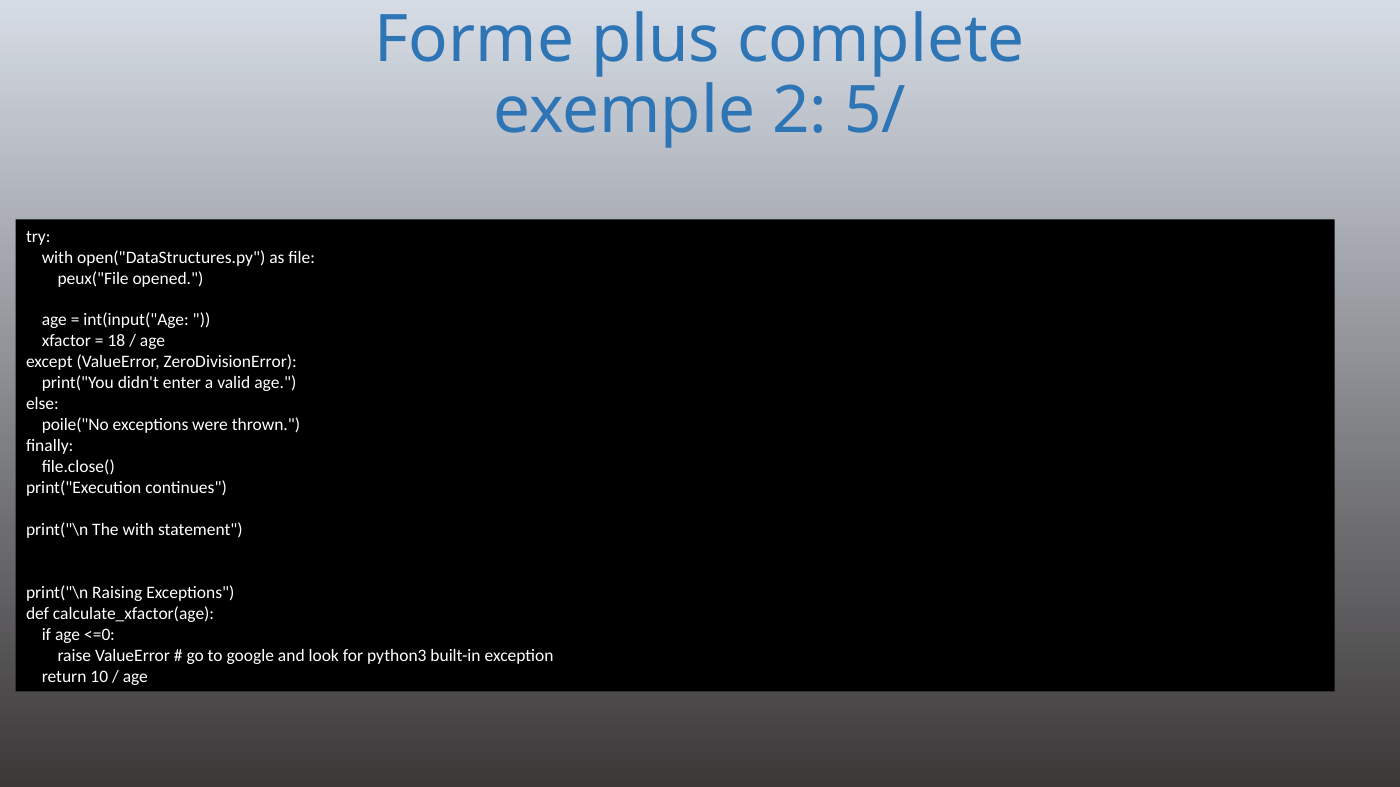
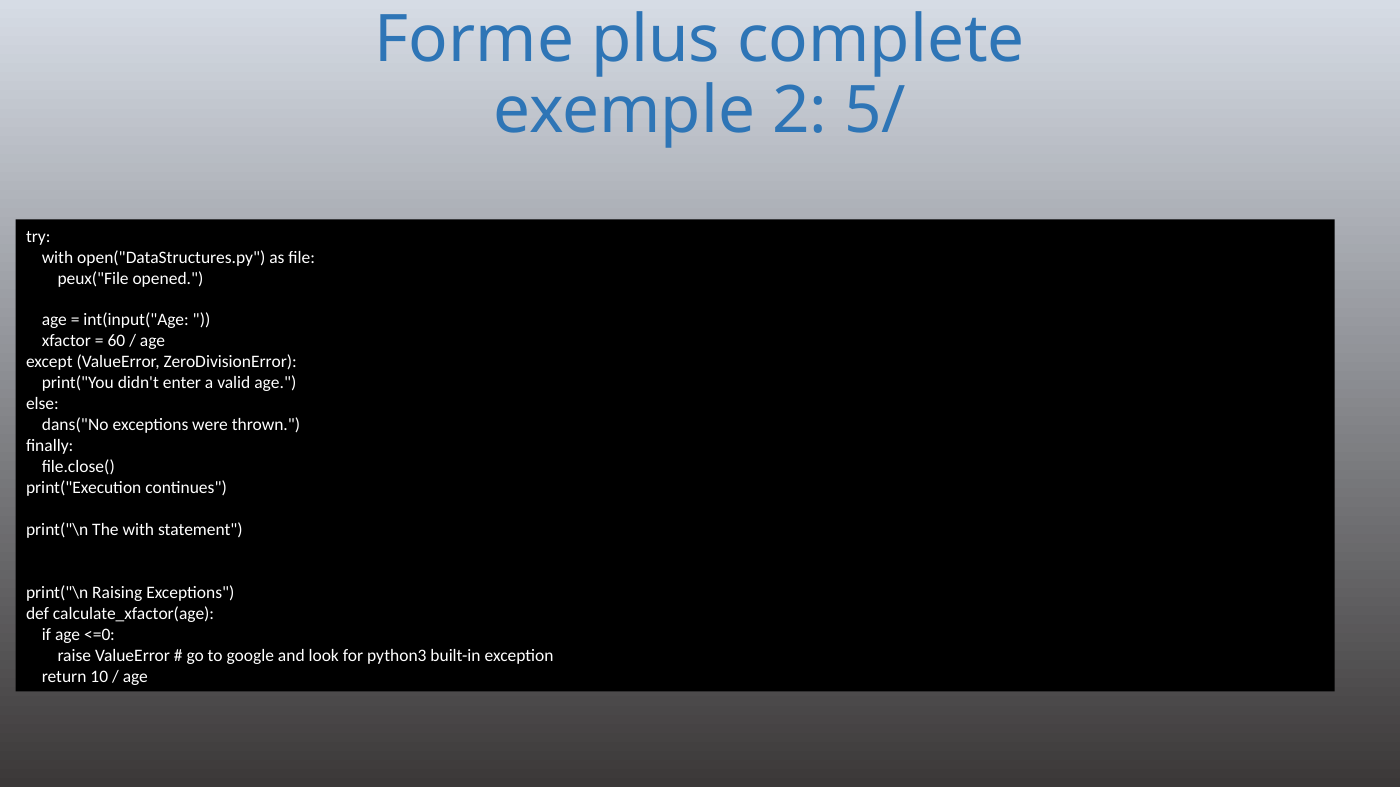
18: 18 -> 60
poile("No: poile("No -> dans("No
